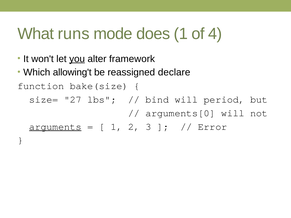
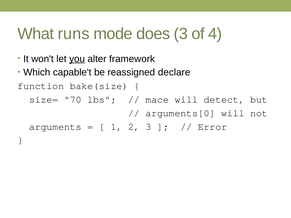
does 1: 1 -> 3
allowing't: allowing't -> capable't
27: 27 -> 70
bind: bind -> mace
period: period -> detect
arguments underline: present -> none
